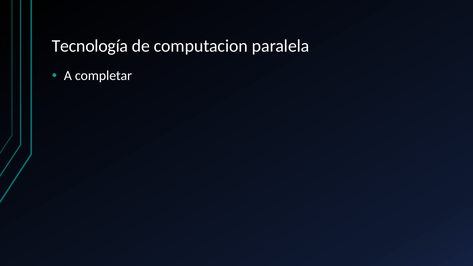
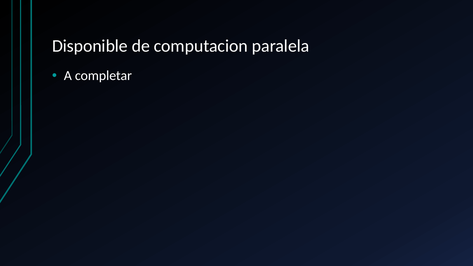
Tecnología: Tecnología -> Disponible
